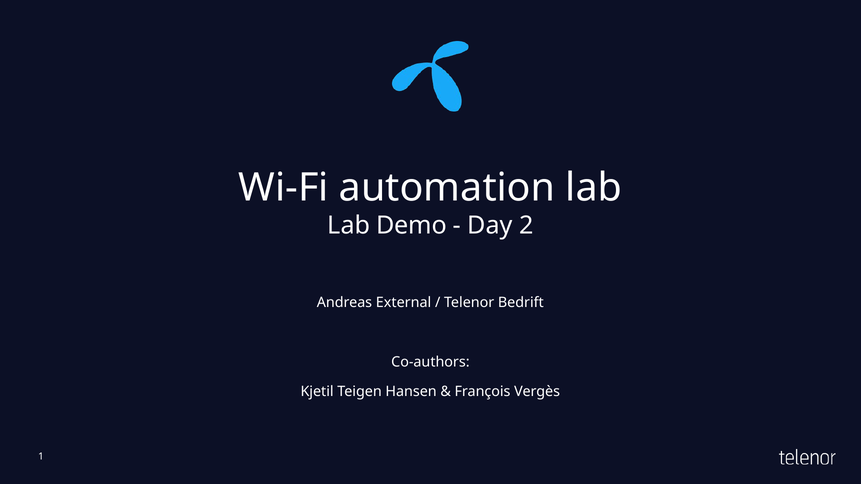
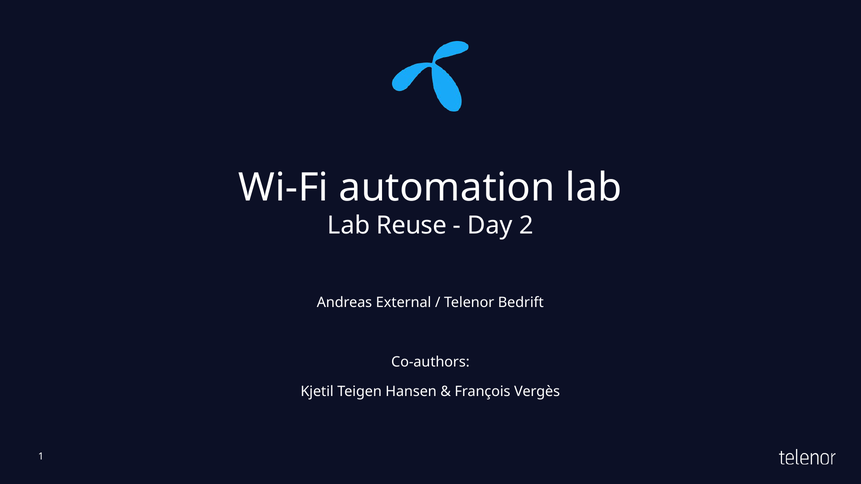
Demo: Demo -> Reuse
